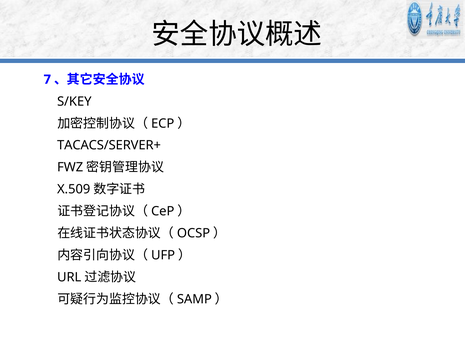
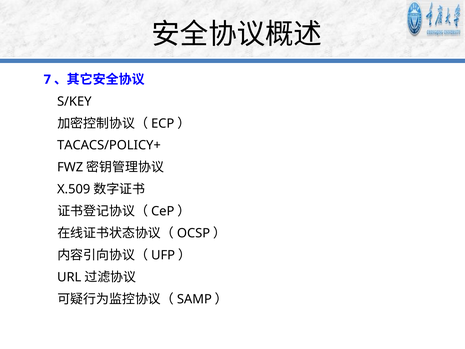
TACACS/SERVER+: TACACS/SERVER+ -> TACACS/POLICY+
